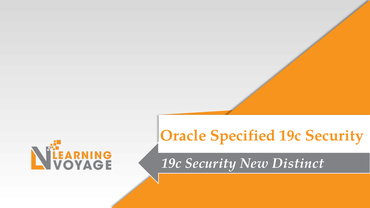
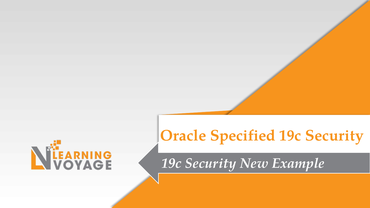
Distinct: Distinct -> Example
